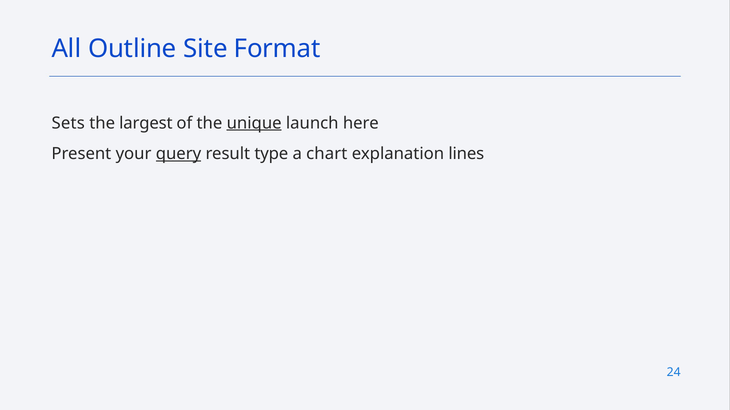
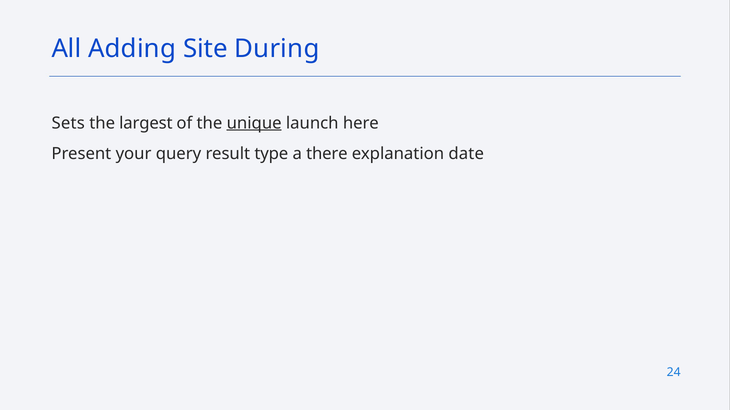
Outline: Outline -> Adding
Format: Format -> During
query underline: present -> none
chart: chart -> there
lines: lines -> date
